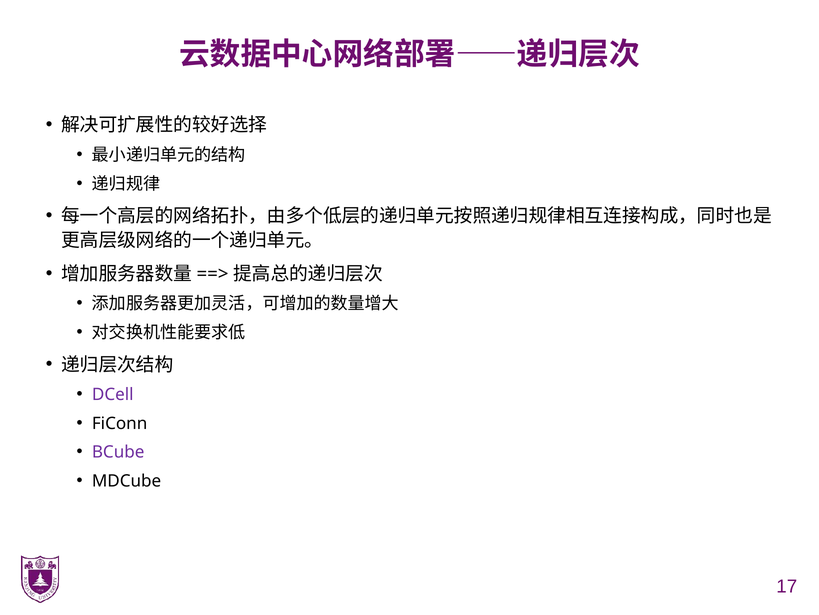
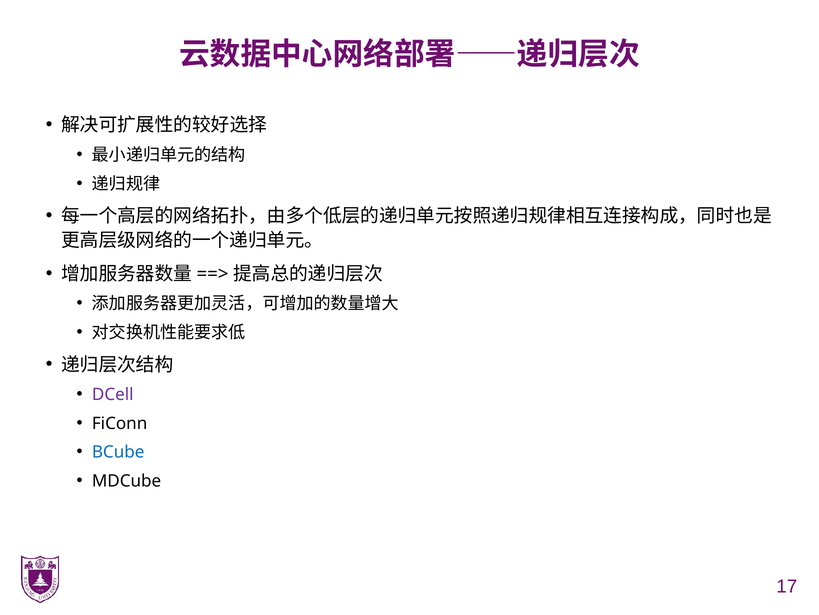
BCube colour: purple -> blue
